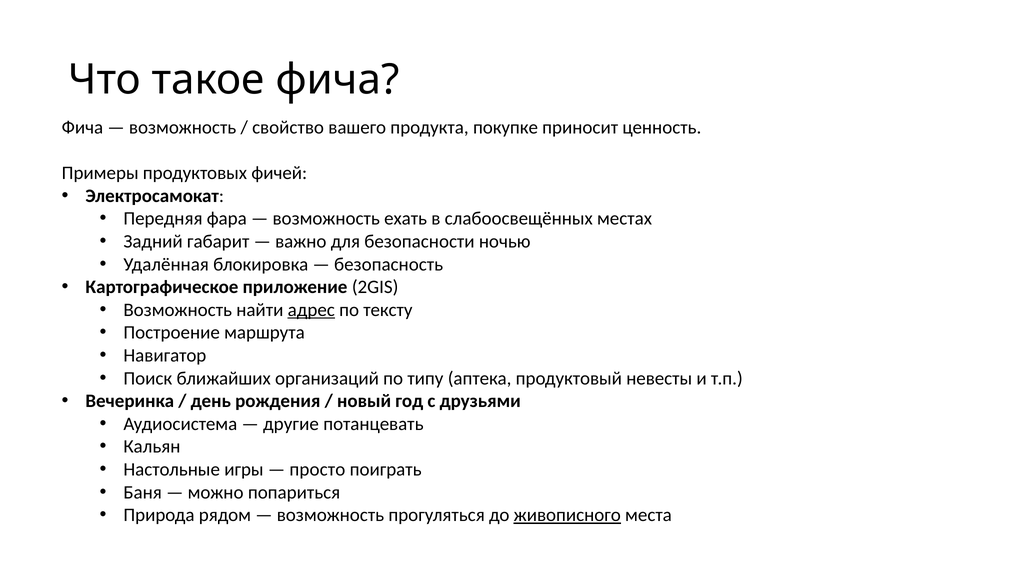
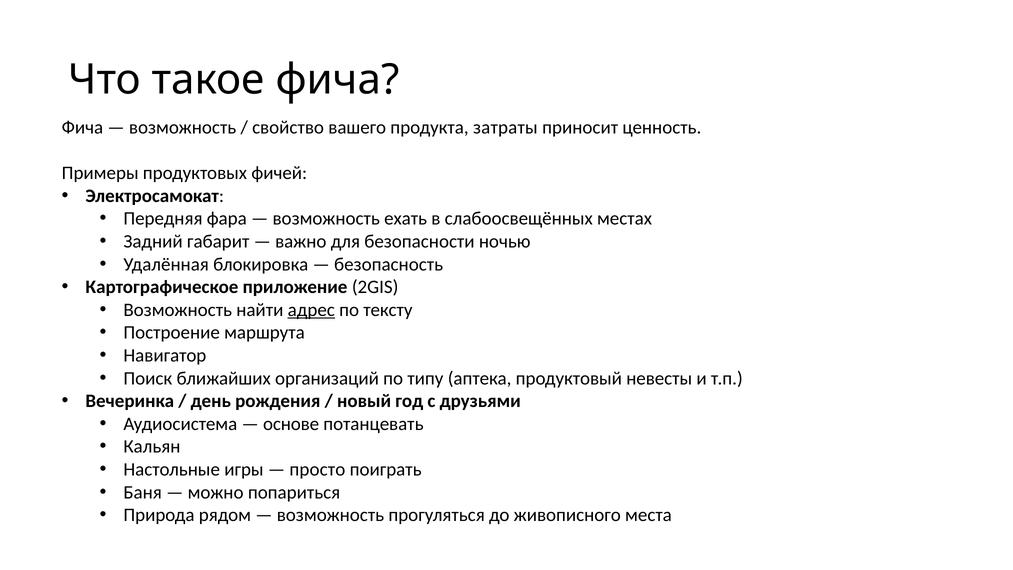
покупке: покупке -> затраты
другие: другие -> основе
живописного underline: present -> none
